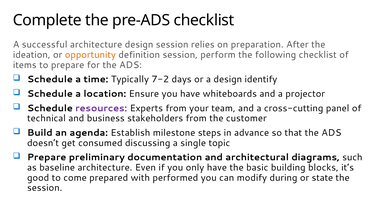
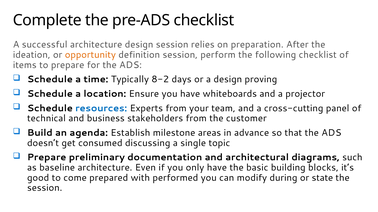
7-2: 7-2 -> 8-2
identify: identify -> proving
resources colour: purple -> blue
steps: steps -> areas
